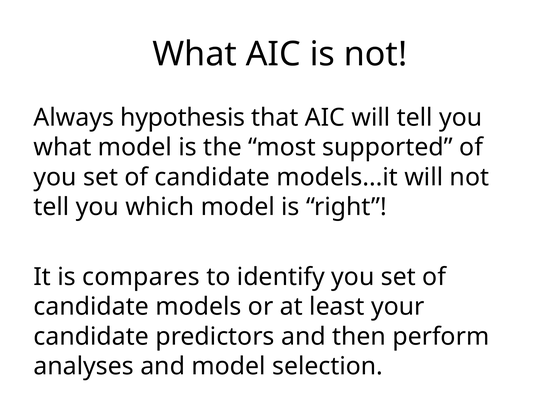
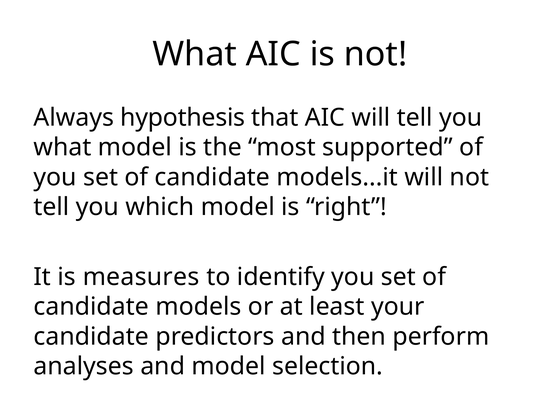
compares: compares -> measures
